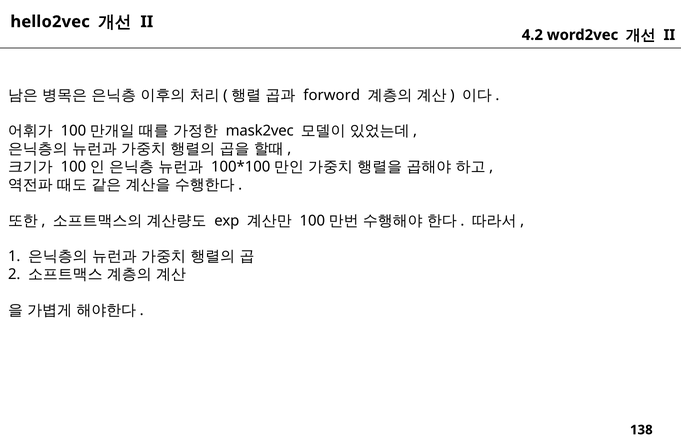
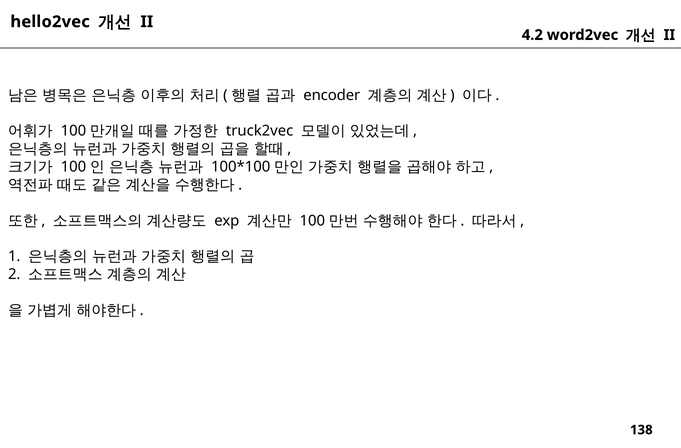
forword: forword -> encoder
mask2vec: mask2vec -> truck2vec
